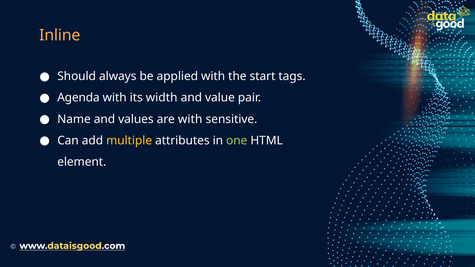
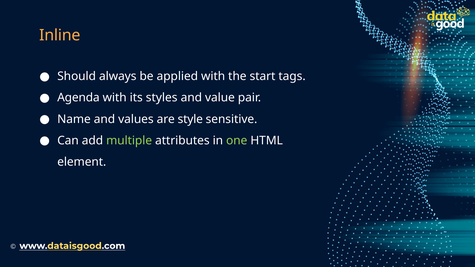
width: width -> styles
are with: with -> style
multiple colour: yellow -> light green
